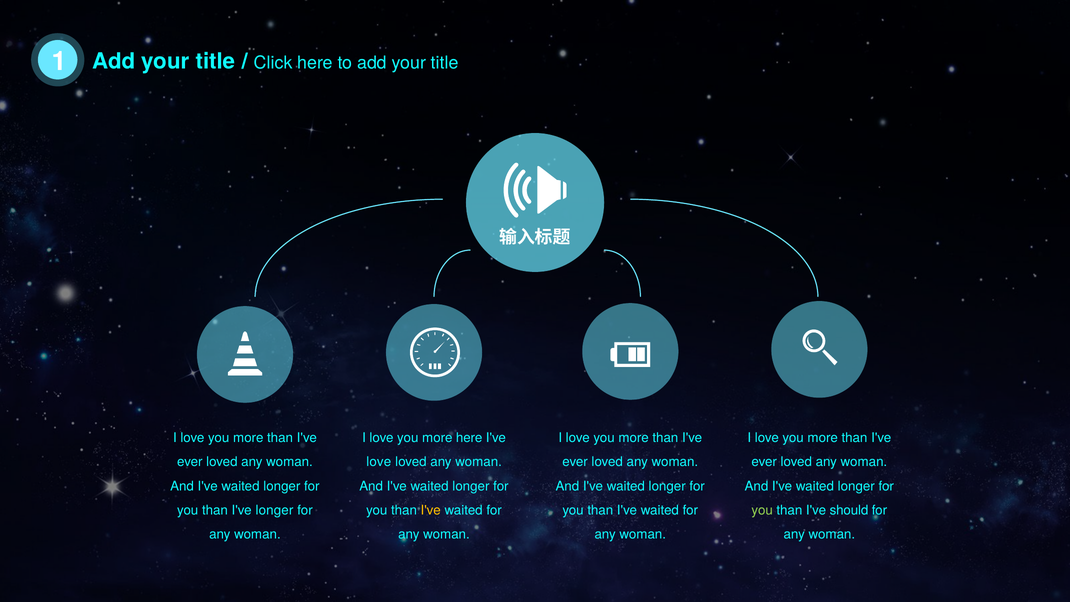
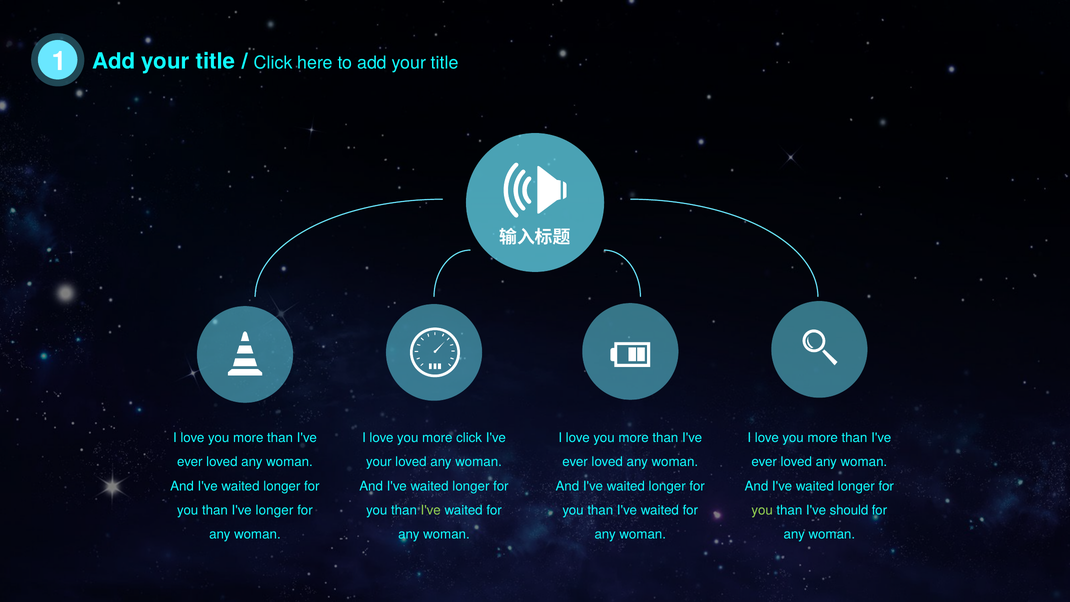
more here: here -> click
love at (379, 462): love -> your
I've at (431, 510) colour: yellow -> light green
